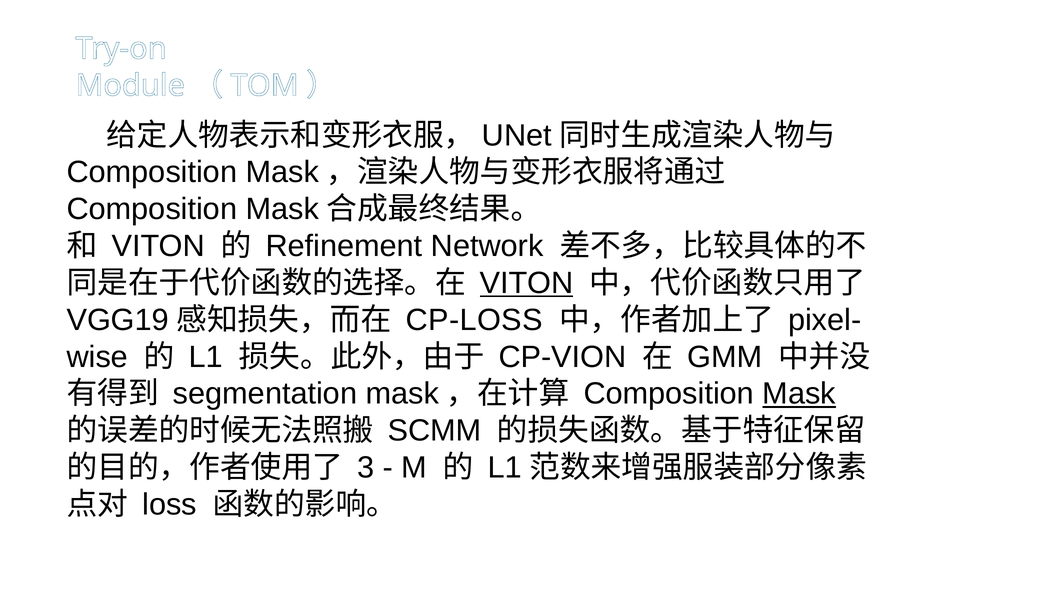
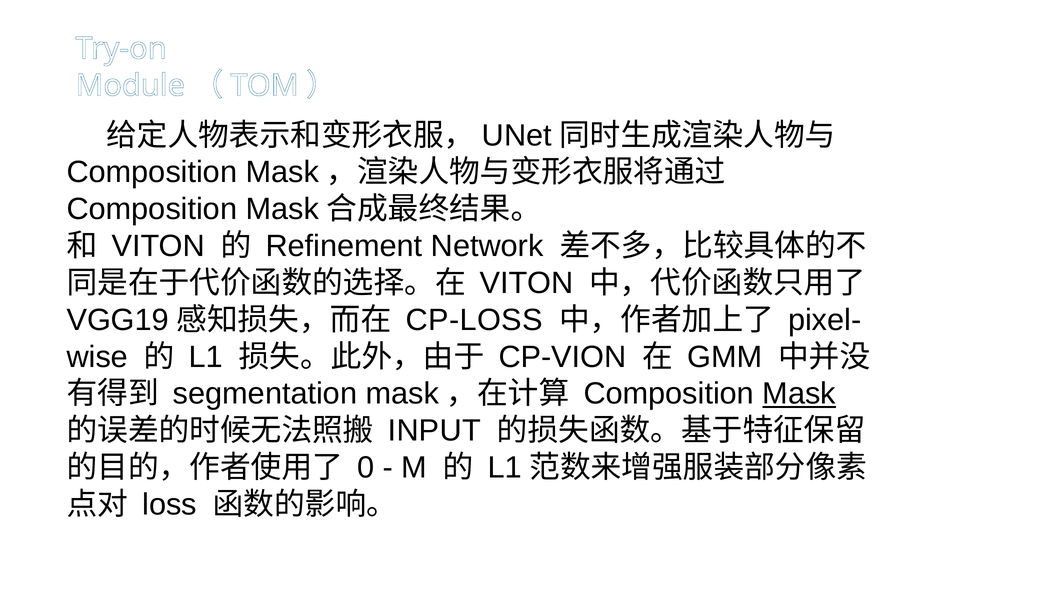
VITON at (527, 283) underline: present -> none
SCMM: SCMM -> INPUT
3: 3 -> 0
